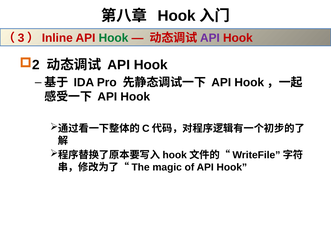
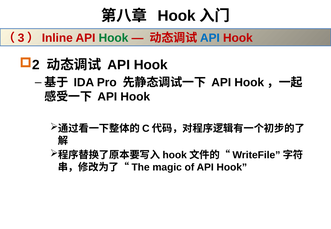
API at (210, 38) colour: purple -> blue
